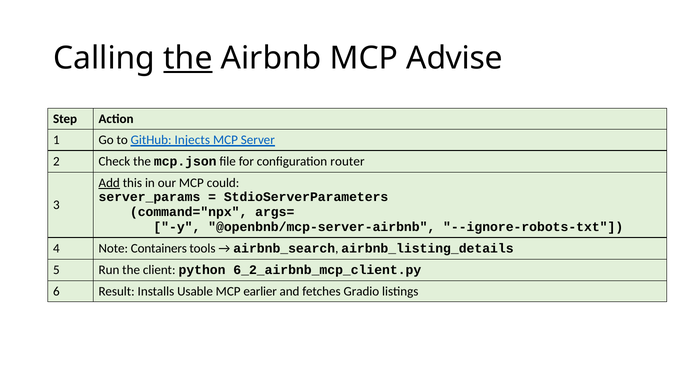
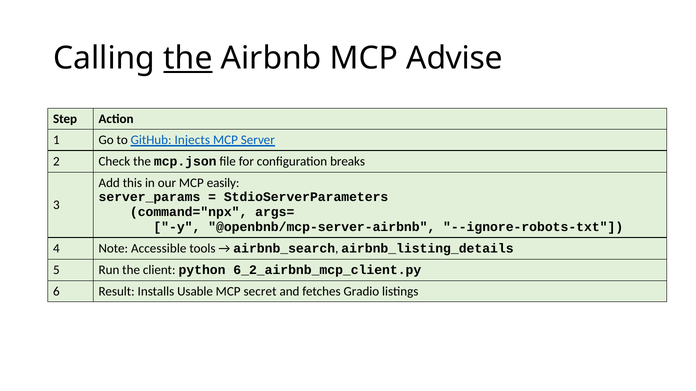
router: router -> breaks
Add underline: present -> none
could: could -> easily
Containers: Containers -> Accessible
earlier: earlier -> secret
